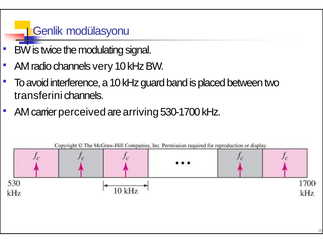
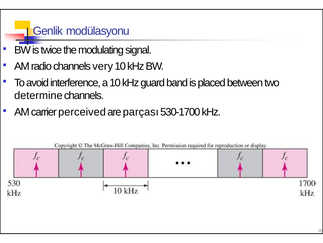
transferini: transferini -> determine
arriving: arriving -> parçası
